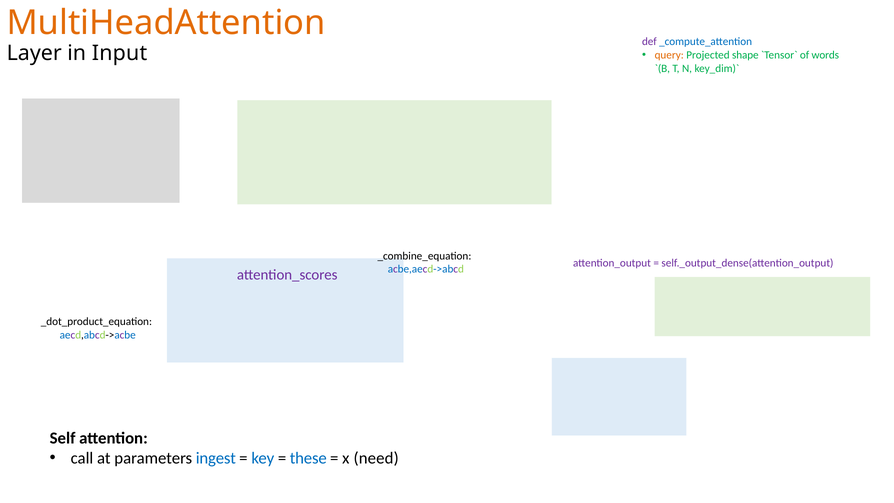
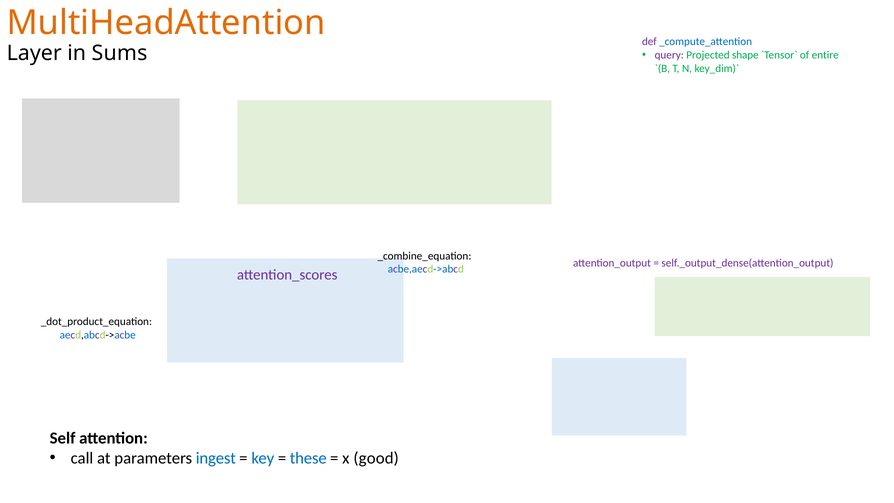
Input: Input -> Sums
query colour: orange -> purple
words: words -> entire
need: need -> good
